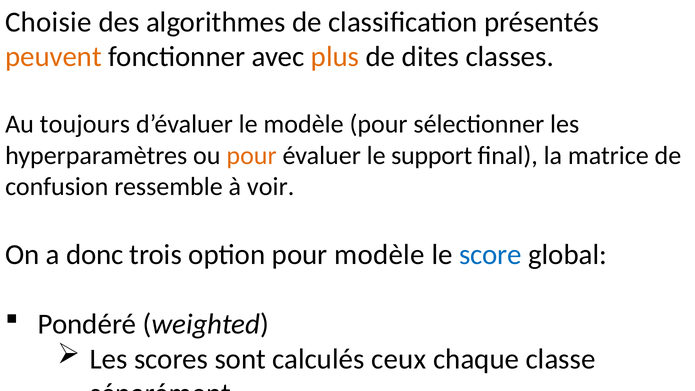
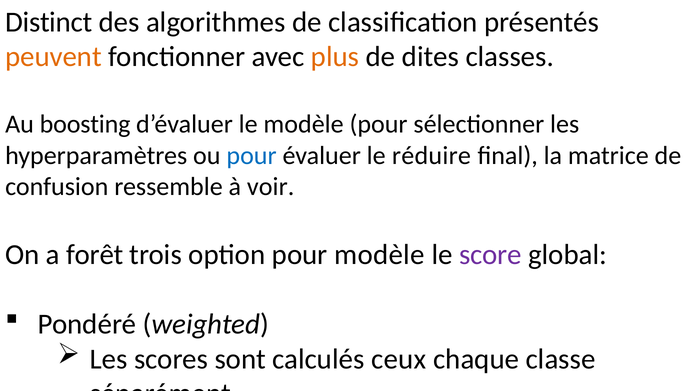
Choisie: Choisie -> Distinct
toujours: toujours -> boosting
pour at (252, 156) colour: orange -> blue
support: support -> réduire
donc: donc -> forêt
score colour: blue -> purple
